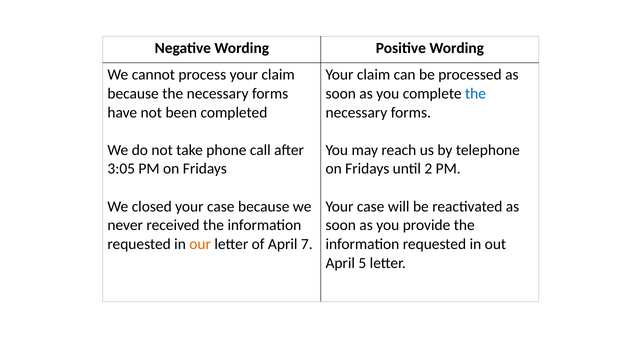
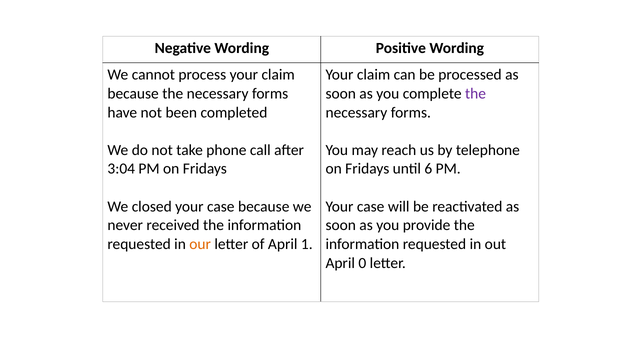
the at (475, 94) colour: blue -> purple
3:05: 3:05 -> 3:04
2: 2 -> 6
7: 7 -> 1
5: 5 -> 0
